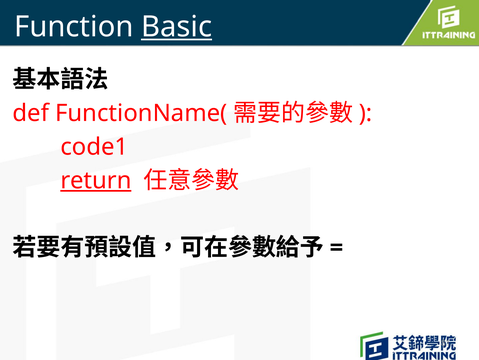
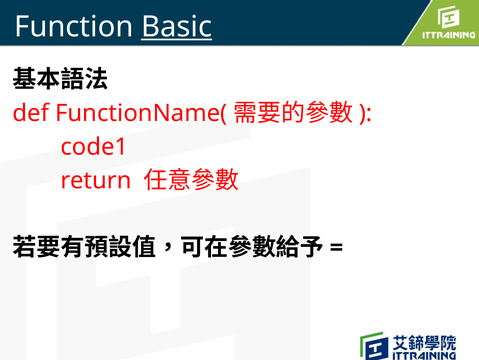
return underline: present -> none
